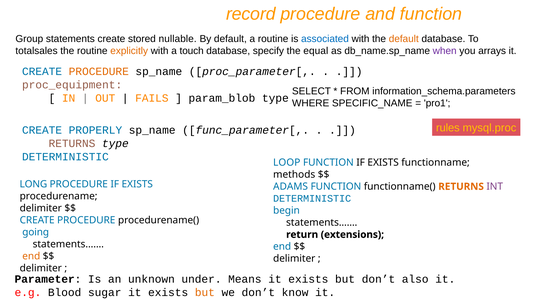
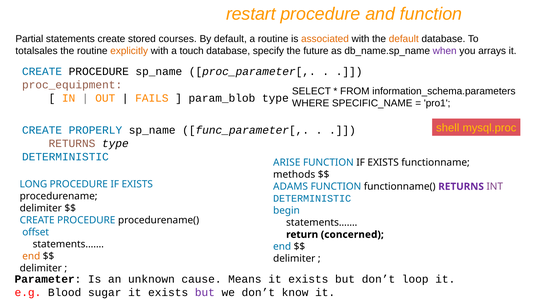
record: record -> restart
Group: Group -> Partial
nullable: nullable -> courses
associated colour: blue -> orange
equal: equal -> future
PROCEDURE at (99, 71) colour: orange -> black
rules: rules -> shell
LOOP: LOOP -> ARISE
RETURNS at (461, 186) colour: orange -> purple
going: going -> offset
extensions: extensions -> concerned
under: under -> cause
also: also -> loop
but at (205, 292) colour: orange -> purple
